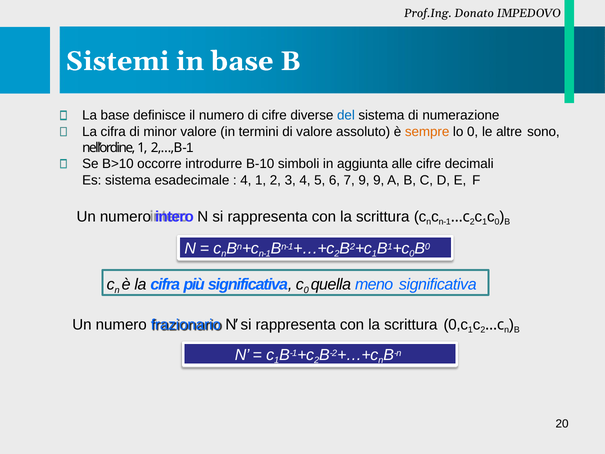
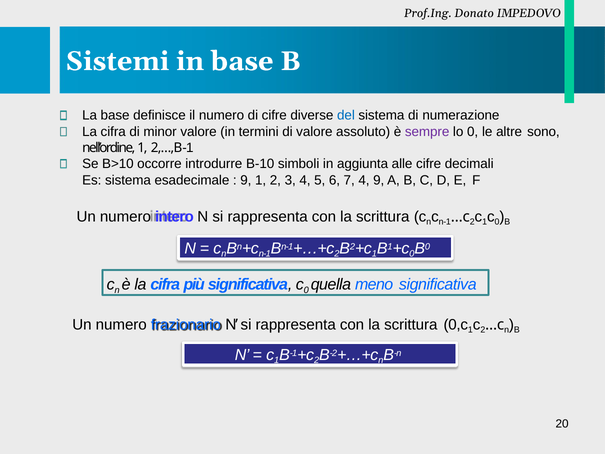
sempre colour: orange -> purple
4 at (246, 180): 4 -> 9
7 9: 9 -> 4
